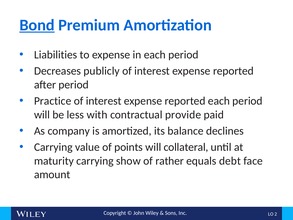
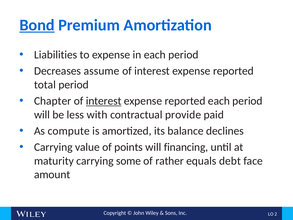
publicly: publicly -> assume
after: after -> total
Practice: Practice -> Chapter
interest at (104, 101) underline: none -> present
company: company -> compute
collateral: collateral -> financing
show: show -> some
